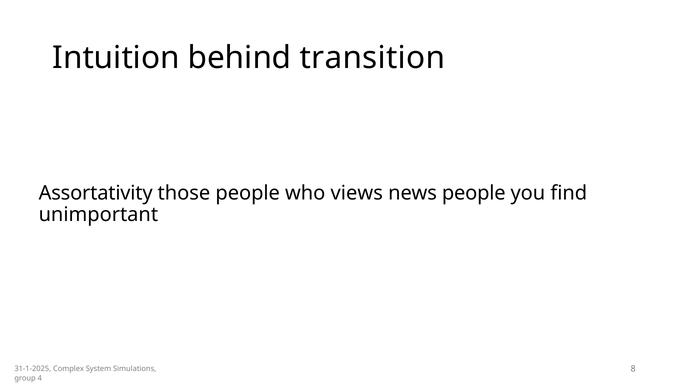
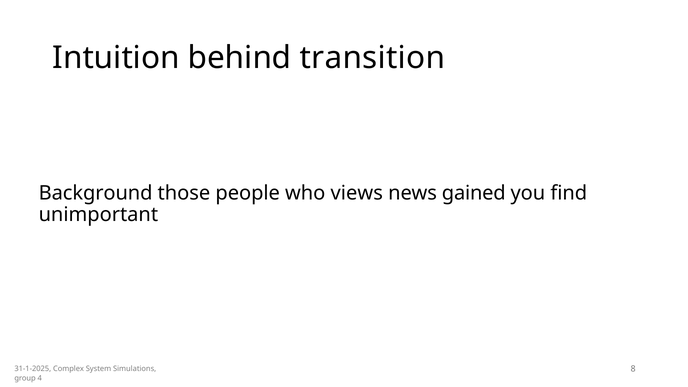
Assortativity: Assortativity -> Background
news people: people -> gained
